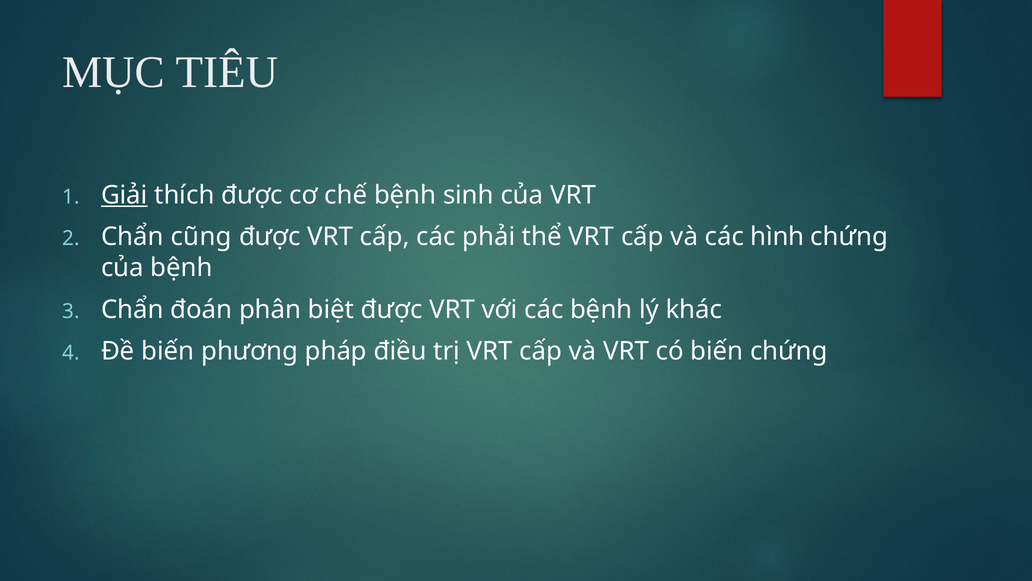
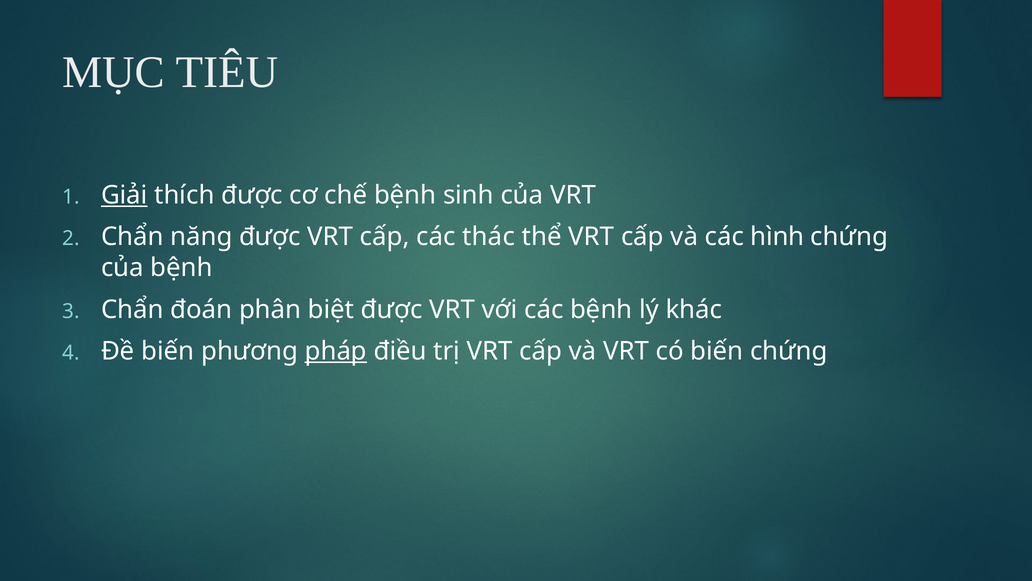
cũng: cũng -> năng
phải: phải -> thác
pháp underline: none -> present
